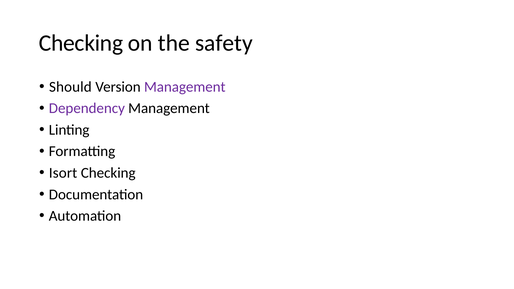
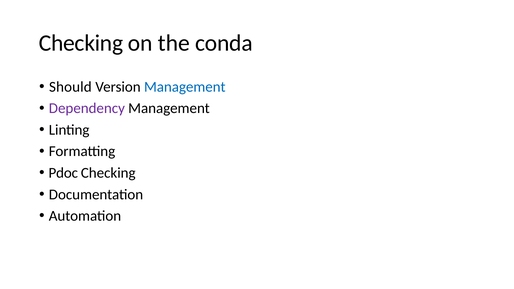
safety: safety -> conda
Management at (185, 87) colour: purple -> blue
Isort: Isort -> Pdoc
